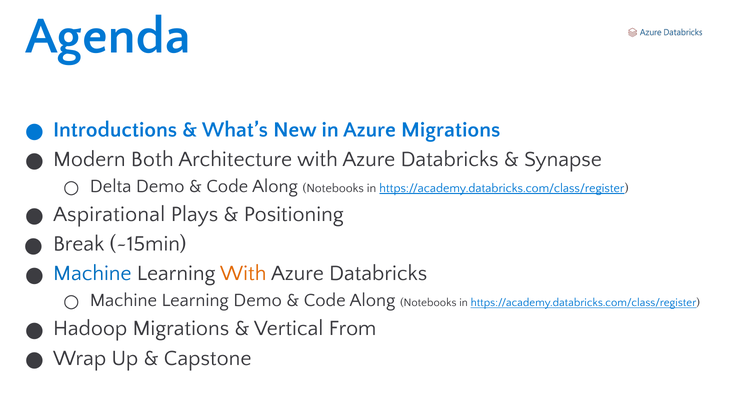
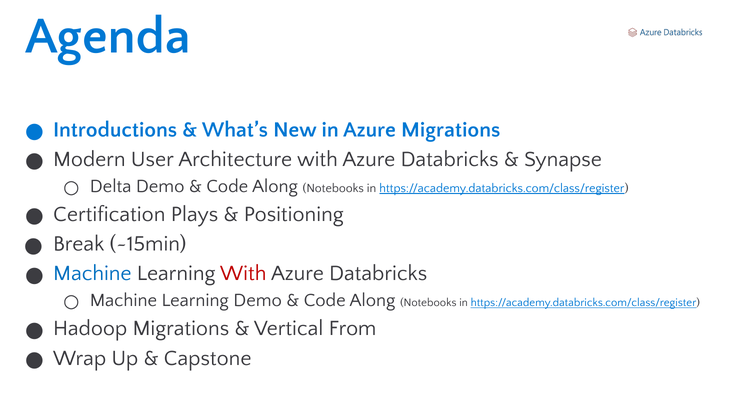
Both: Both -> User
Aspirational: Aspirational -> Certification
With at (243, 273) colour: orange -> red
